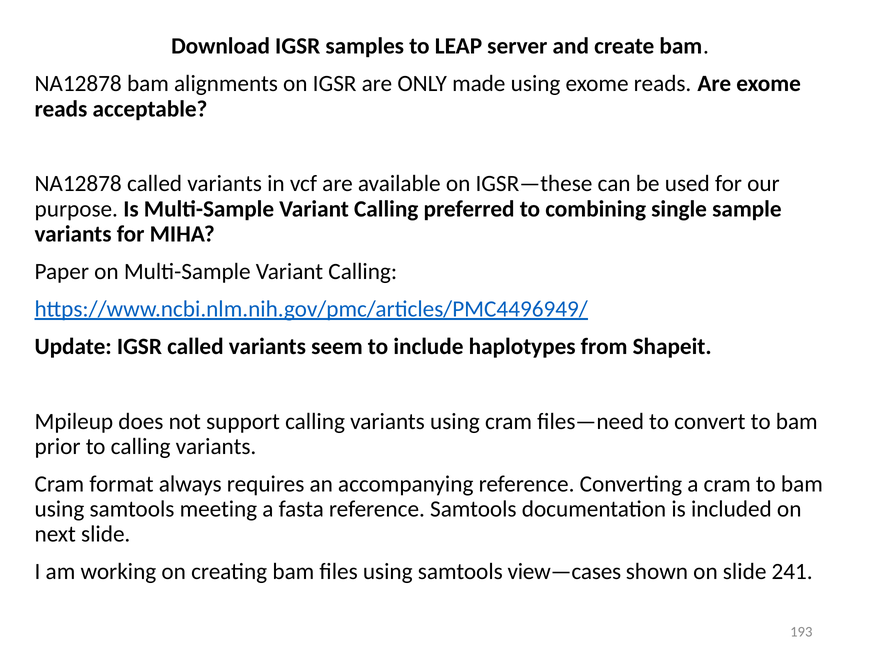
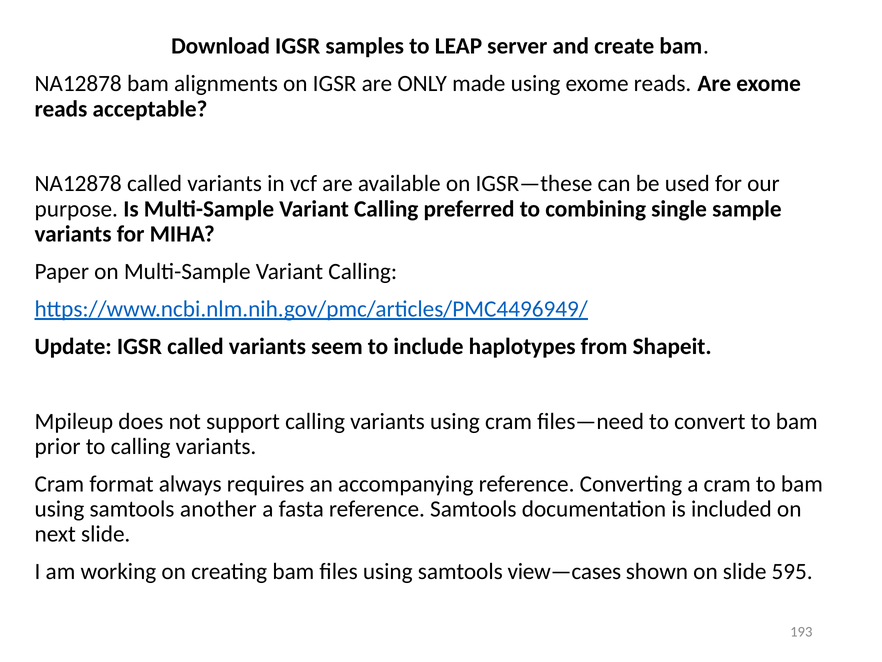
meeting: meeting -> another
241: 241 -> 595
